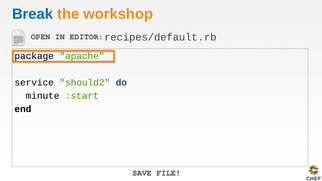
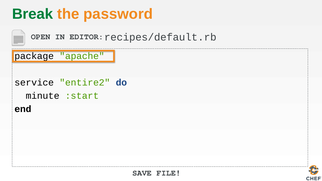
Break colour: blue -> green
workshop: workshop -> password
should2: should2 -> entire2
